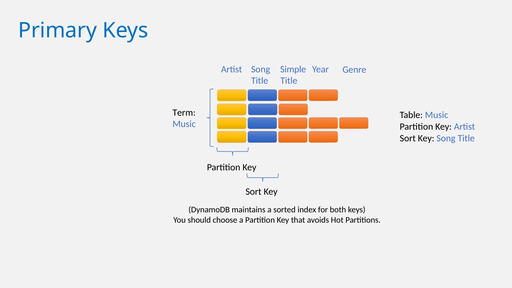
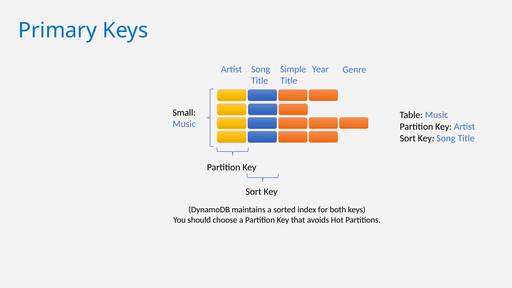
Term: Term -> Small
